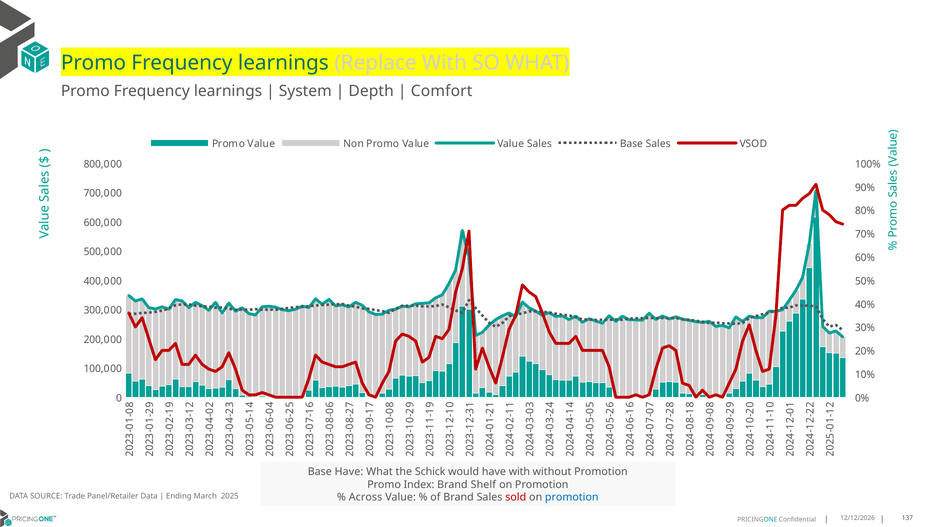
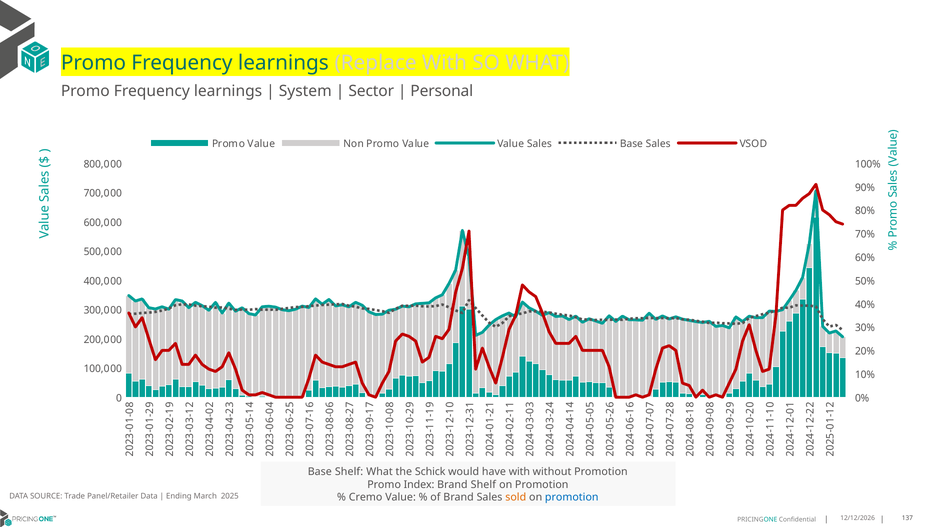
Depth: Depth -> Sector
Comfort: Comfort -> Personal
Base Have: Have -> Shelf
Across: Across -> Cremo
sold colour: red -> orange
